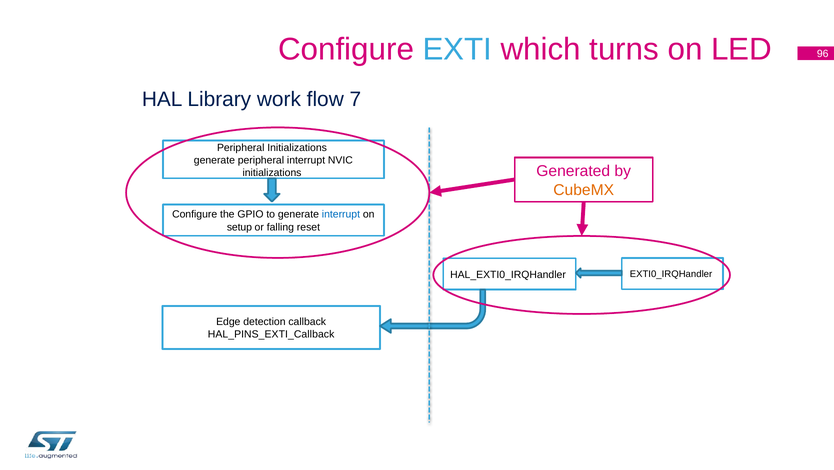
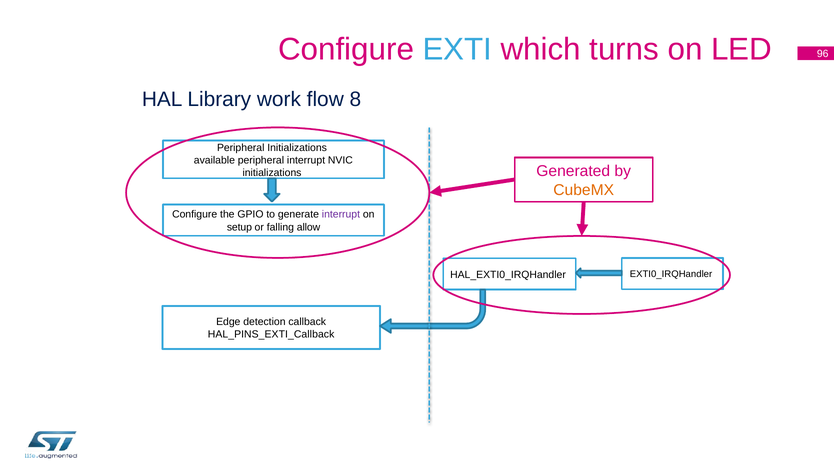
7: 7 -> 8
generate at (214, 160): generate -> available
interrupt at (341, 214) colour: blue -> purple
reset: reset -> allow
